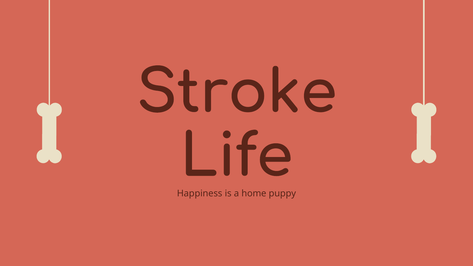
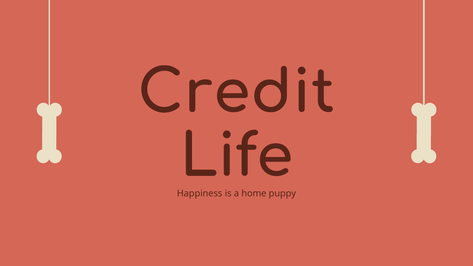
Stroke: Stroke -> Credit
